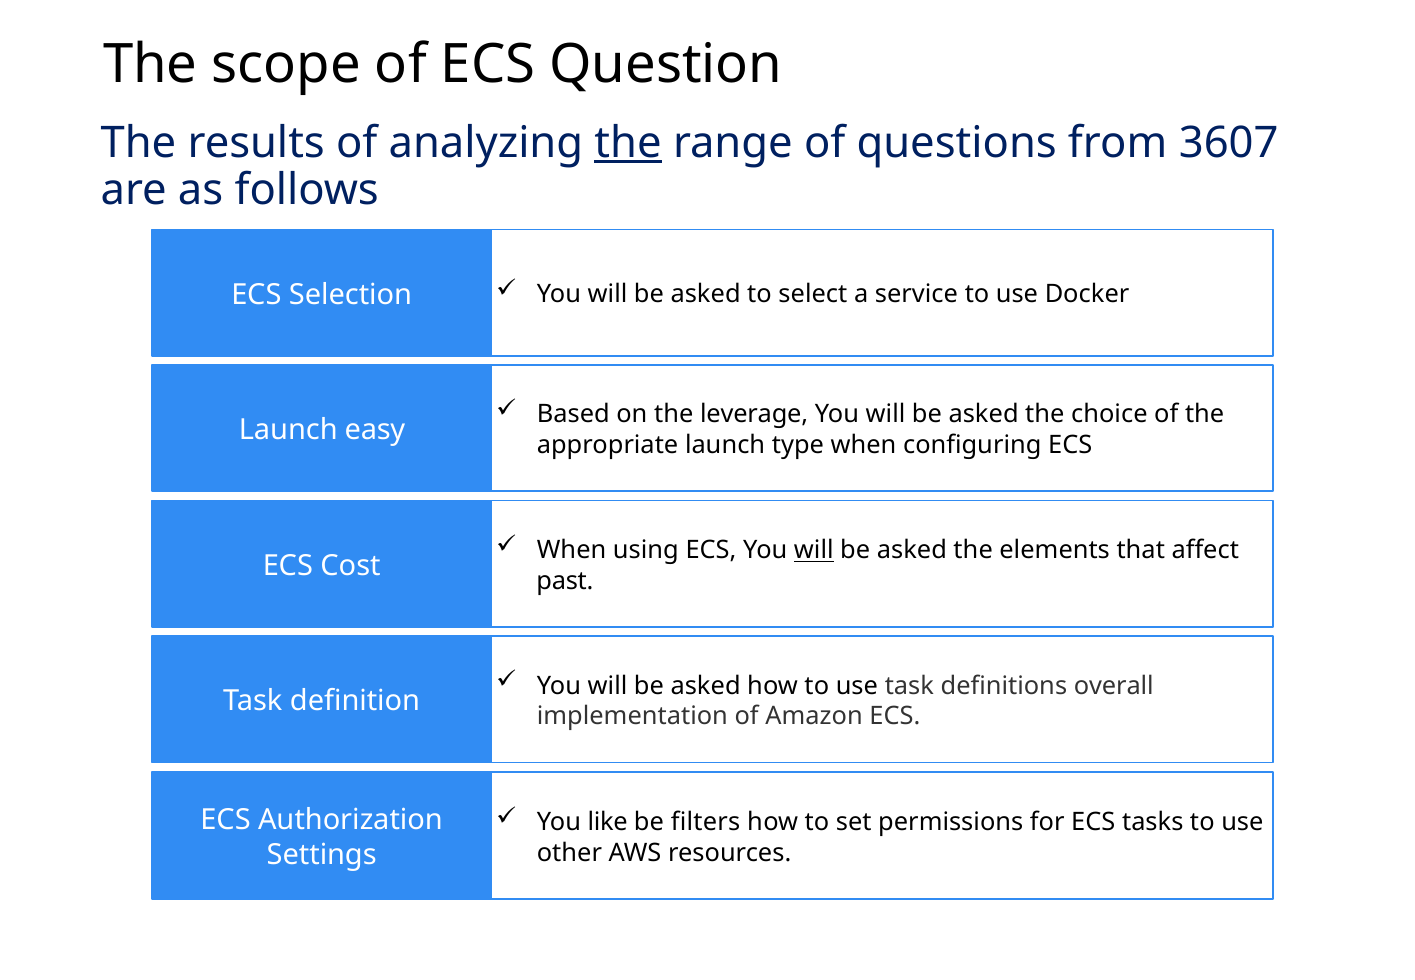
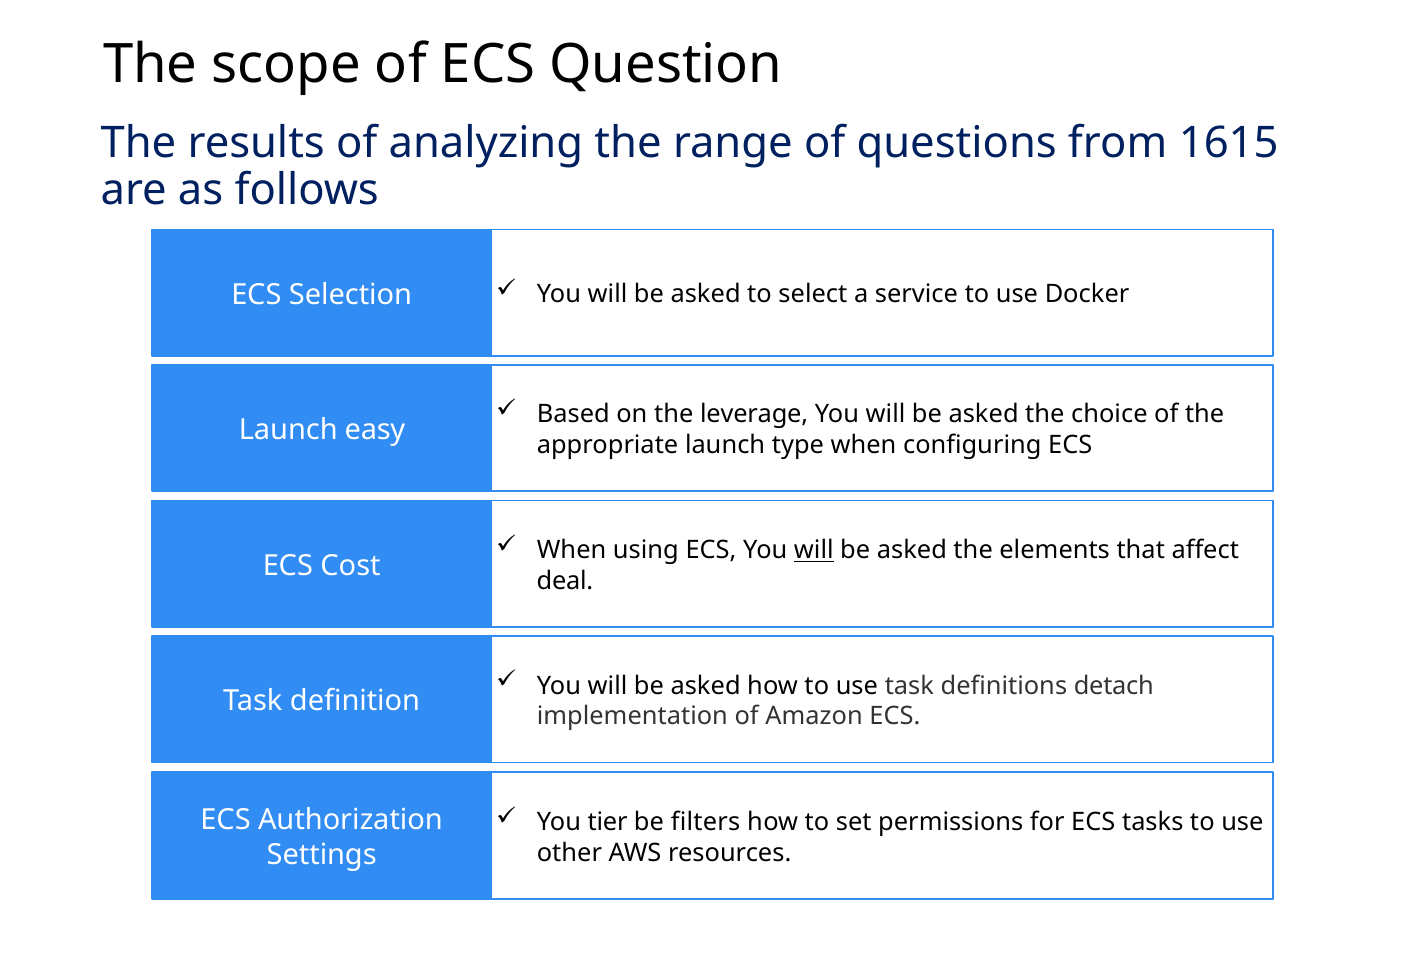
the at (628, 143) underline: present -> none
3607: 3607 -> 1615
past: past -> deal
overall: overall -> detach
like: like -> tier
